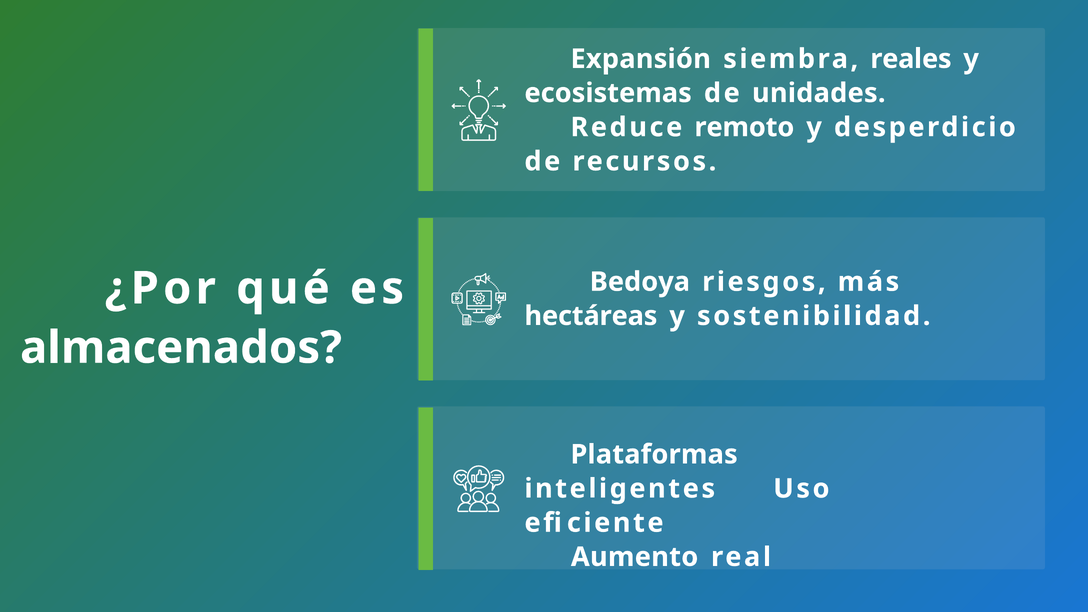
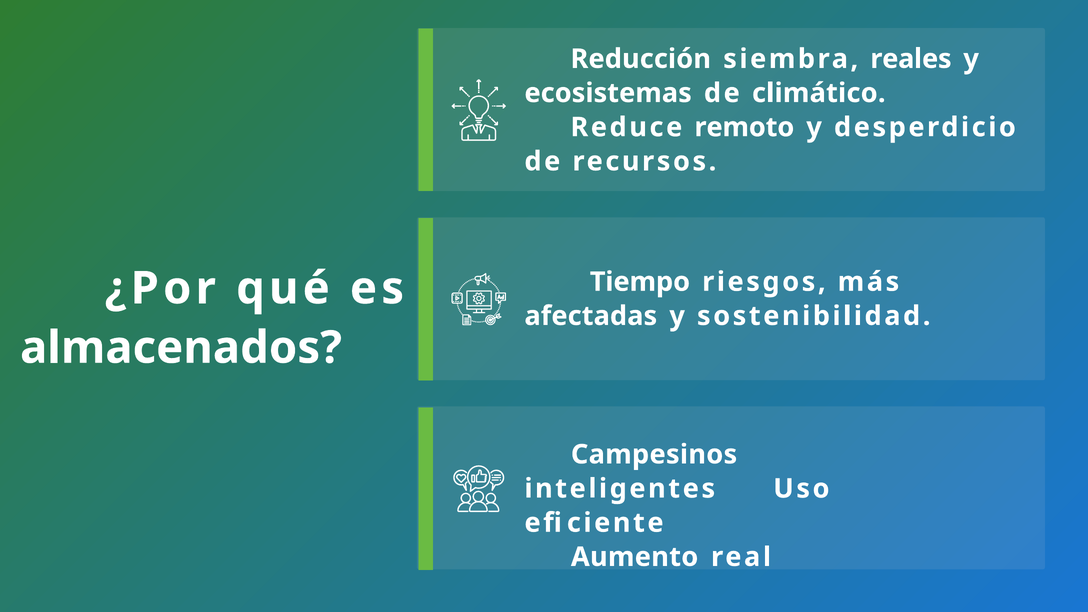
Expansión: Expansión -> Reducción
unidades: unidades -> climático
Bedoya: Bedoya -> Tiempo
hectáreas: hectáreas -> afectadas
Plataformas: Plataformas -> Campesinos
